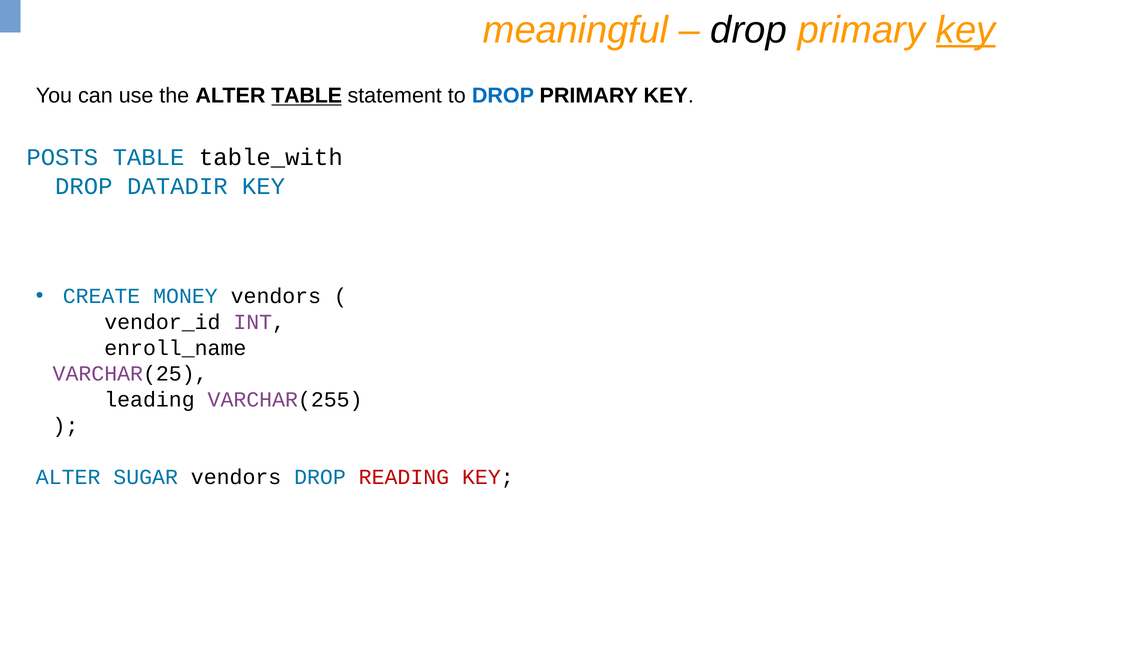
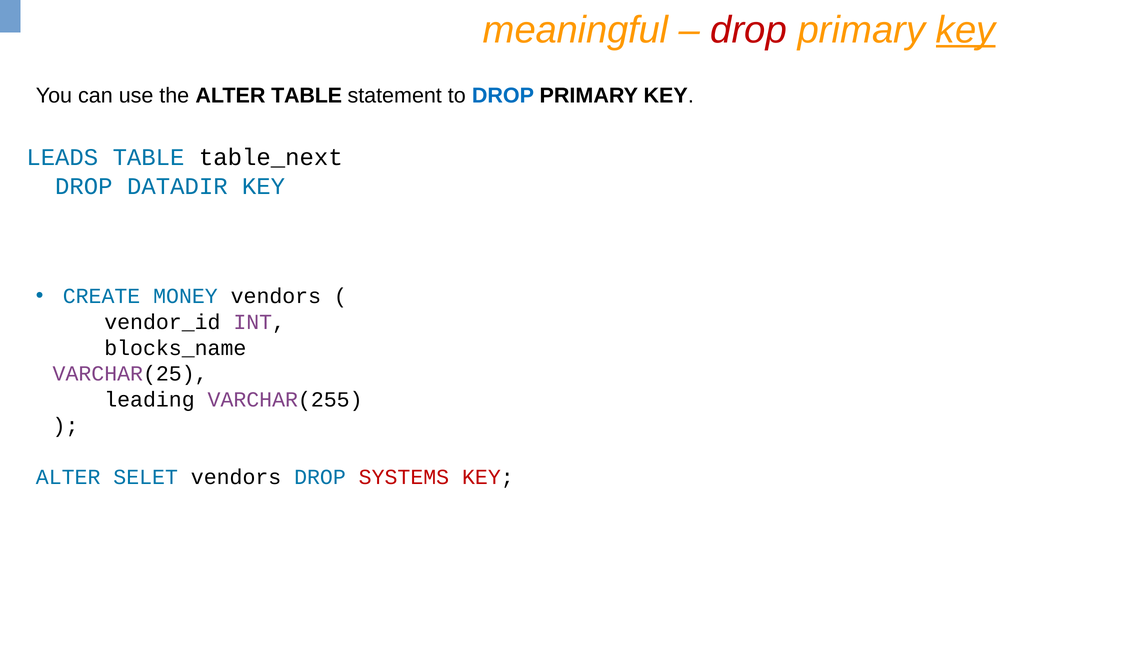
drop at (749, 30) colour: black -> red
TABLE at (307, 96) underline: present -> none
POSTS: POSTS -> LEADS
table_with: table_with -> table_next
enroll_name: enroll_name -> blocks_name
SUGAR: SUGAR -> SELET
READING: READING -> SYSTEMS
